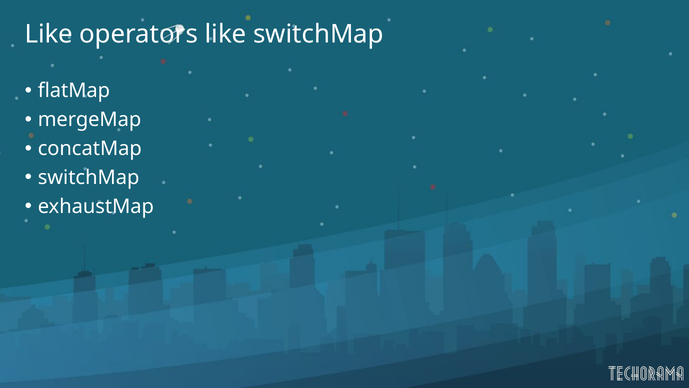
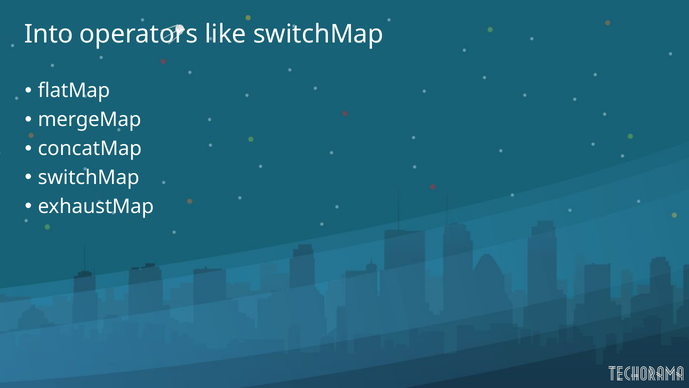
Like at (49, 34): Like -> Into
